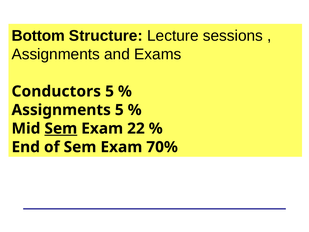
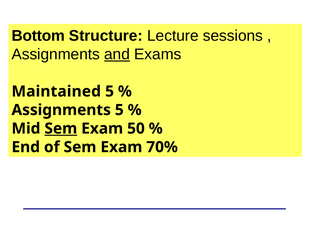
and underline: none -> present
Conductors: Conductors -> Maintained
22: 22 -> 50
